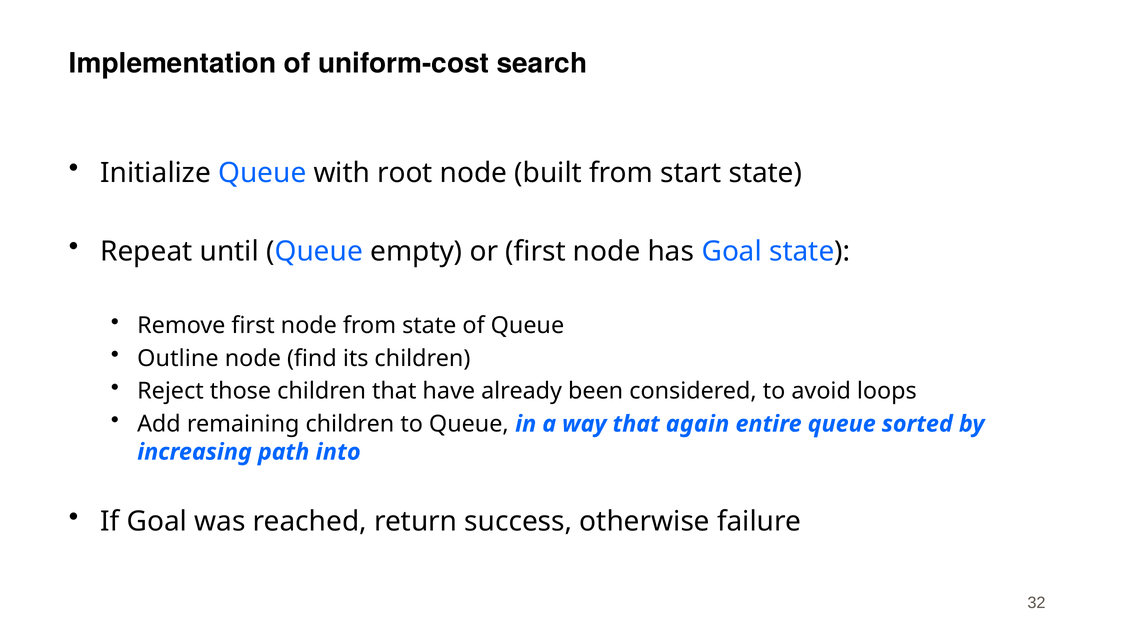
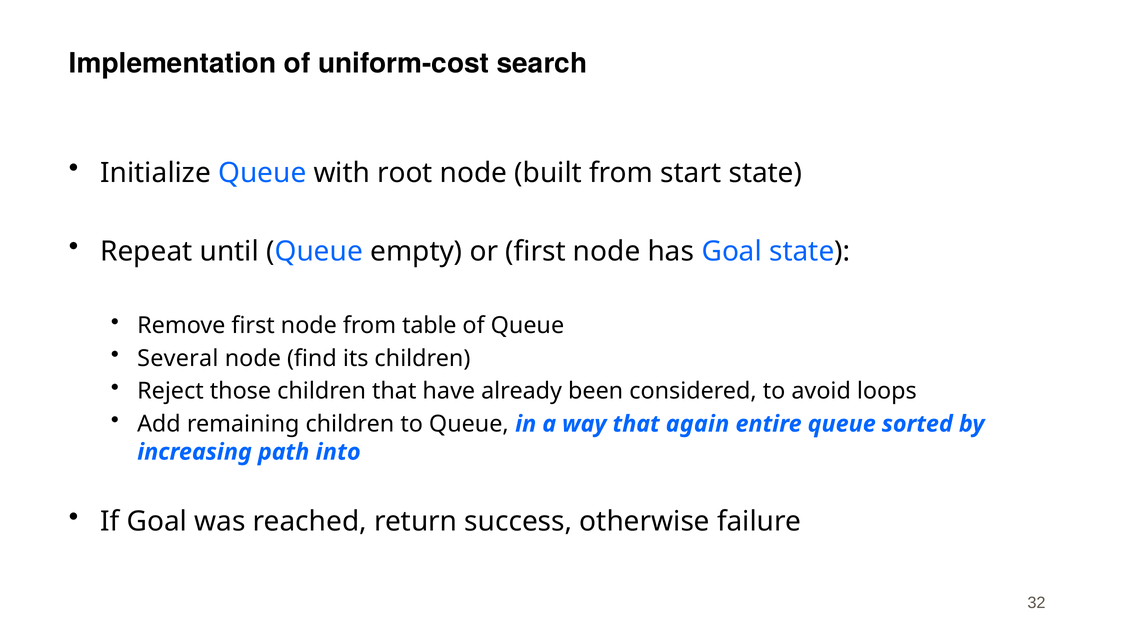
from state: state -> table
Outline: Outline -> Several
